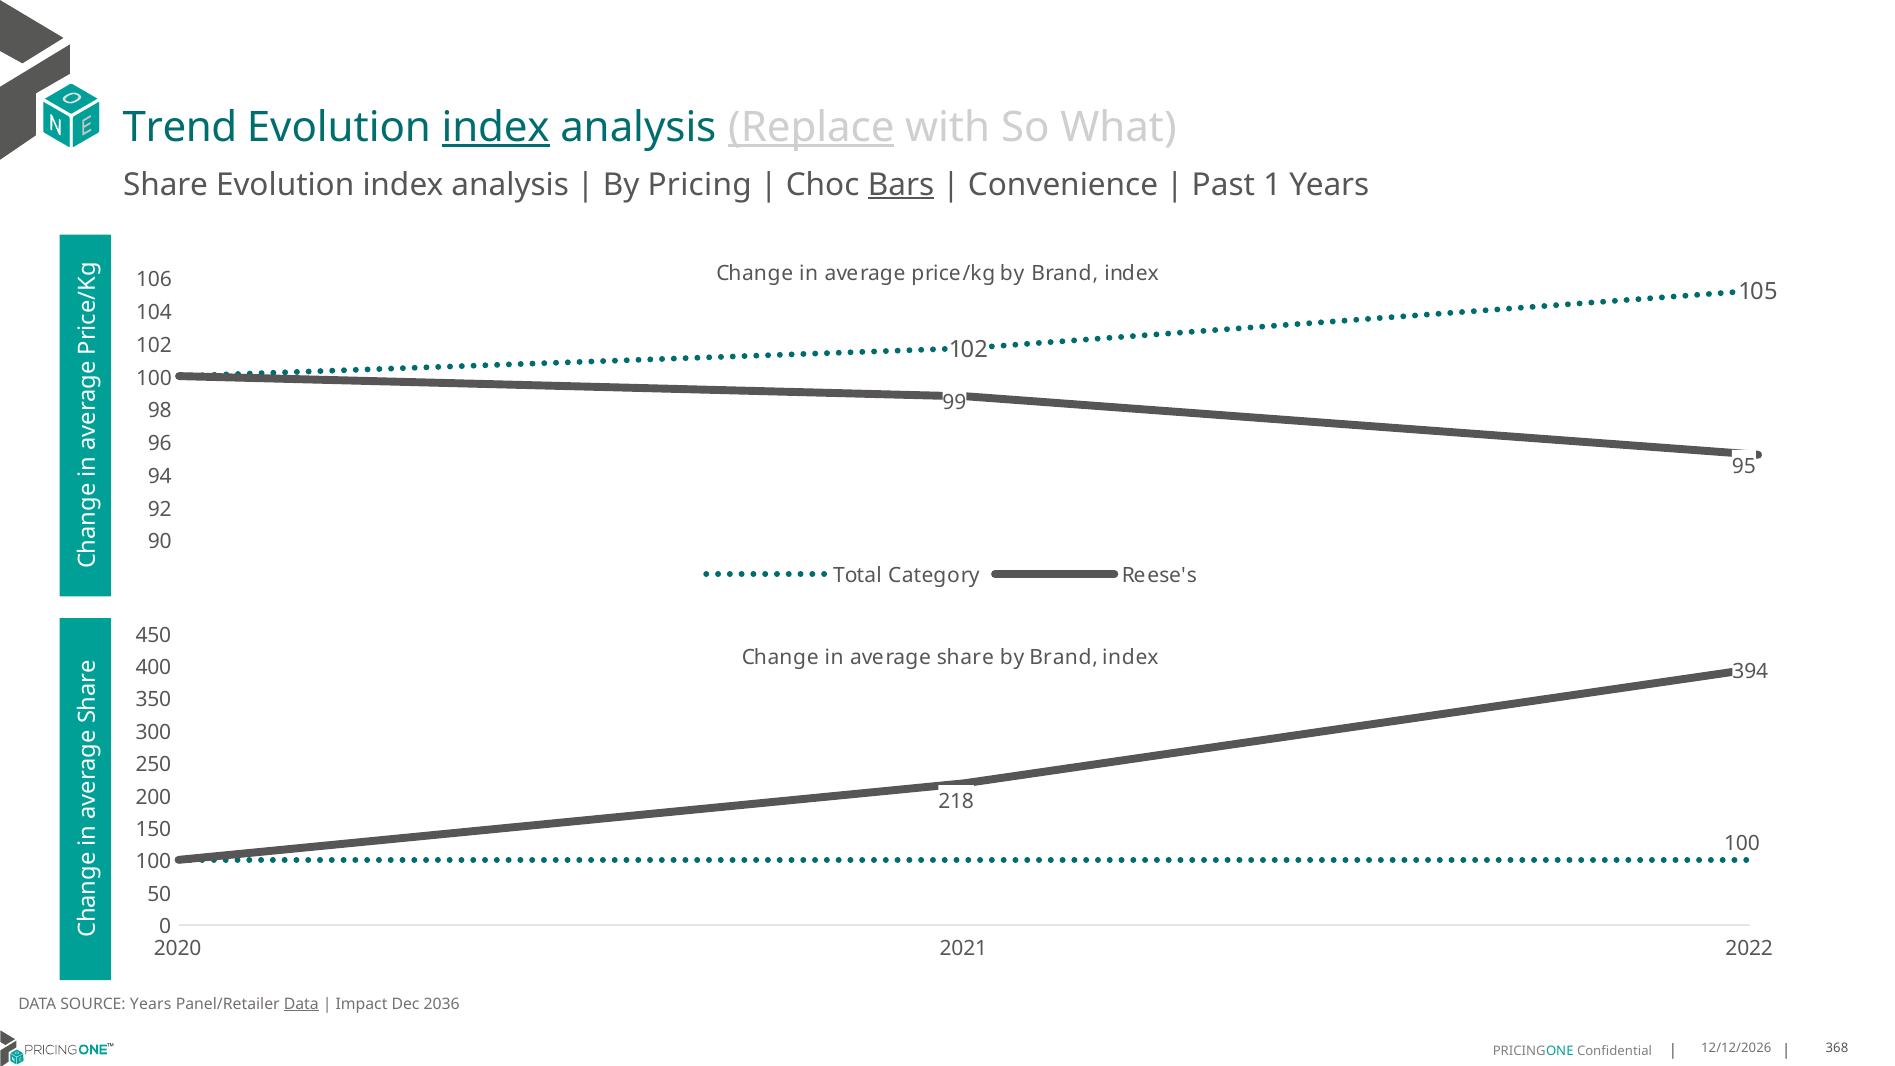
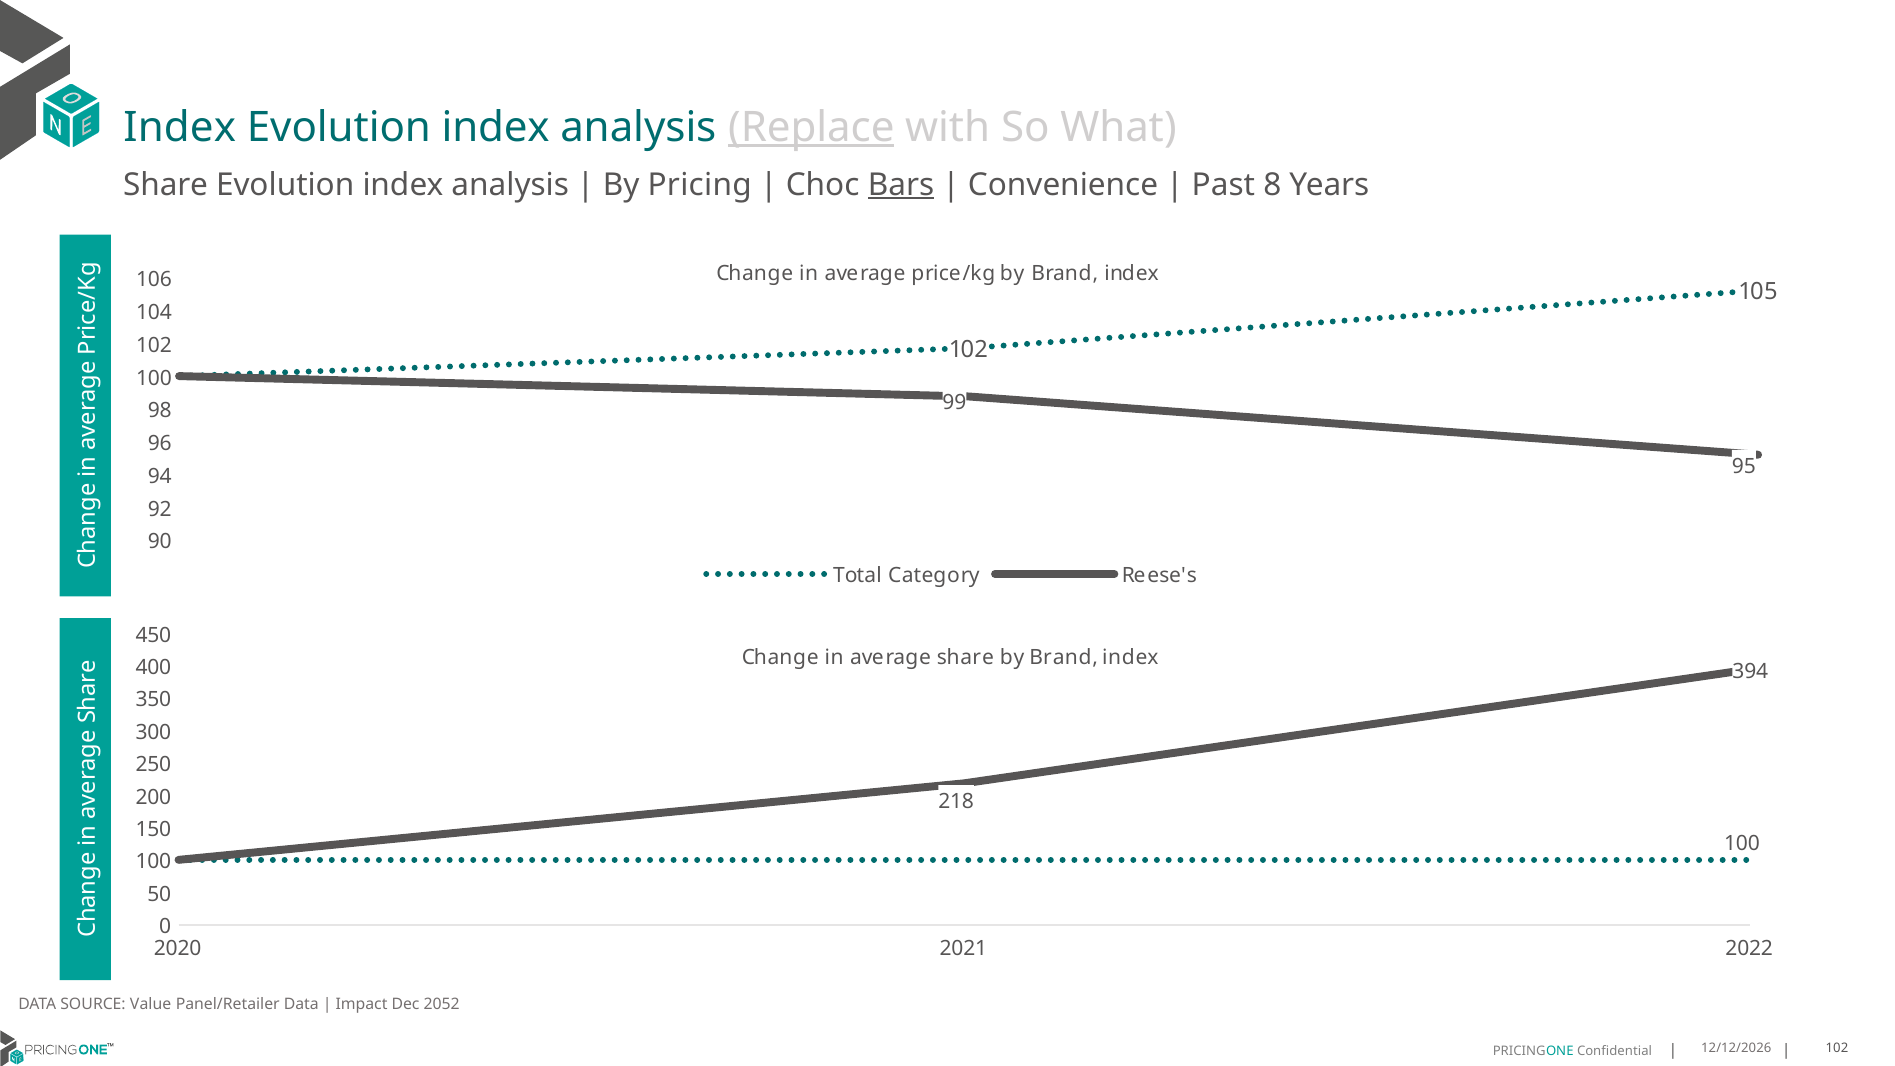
Trend at (180, 127): Trend -> Index
index at (496, 127) underline: present -> none
1: 1 -> 8
SOURCE Years: Years -> Value
Data at (301, 1004) underline: present -> none
2036: 2036 -> 2052
368 at (1837, 1048): 368 -> 102
